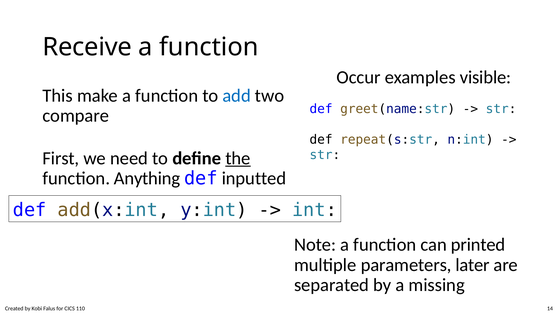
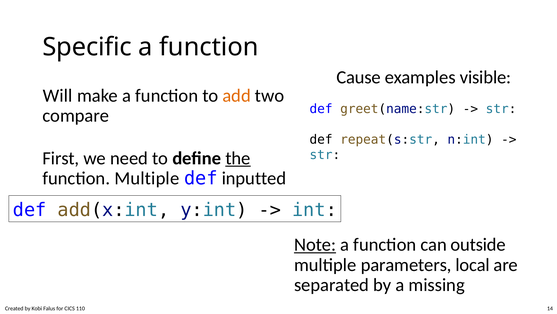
Receive: Receive -> Specific
Occur: Occur -> Cause
This: This -> Will
add colour: blue -> orange
function Anything: Anything -> Multiple
Note underline: none -> present
printed: printed -> outside
later: later -> local
